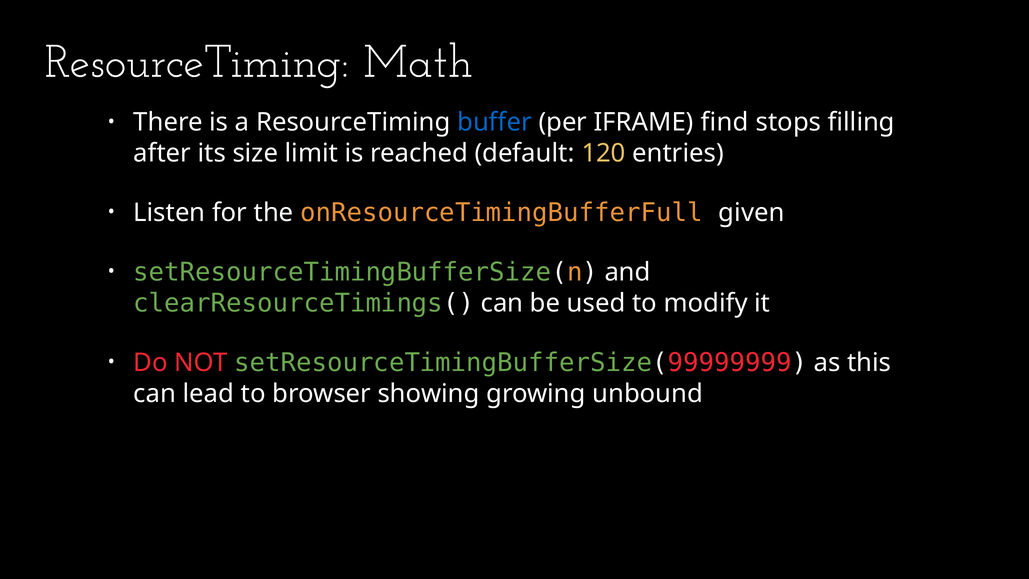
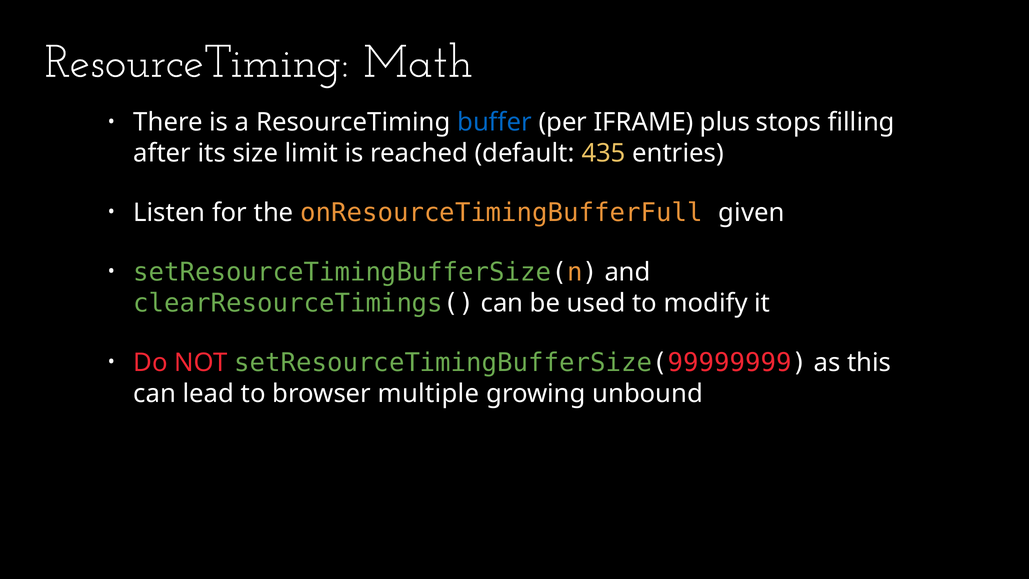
find: find -> plus
120: 120 -> 435
showing: showing -> multiple
